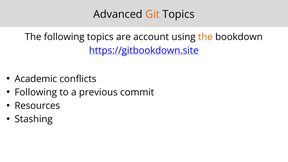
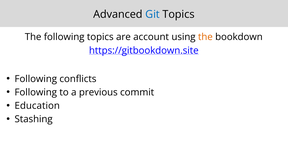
Git colour: orange -> blue
Academic at (36, 79): Academic -> Following
Resources: Resources -> Education
